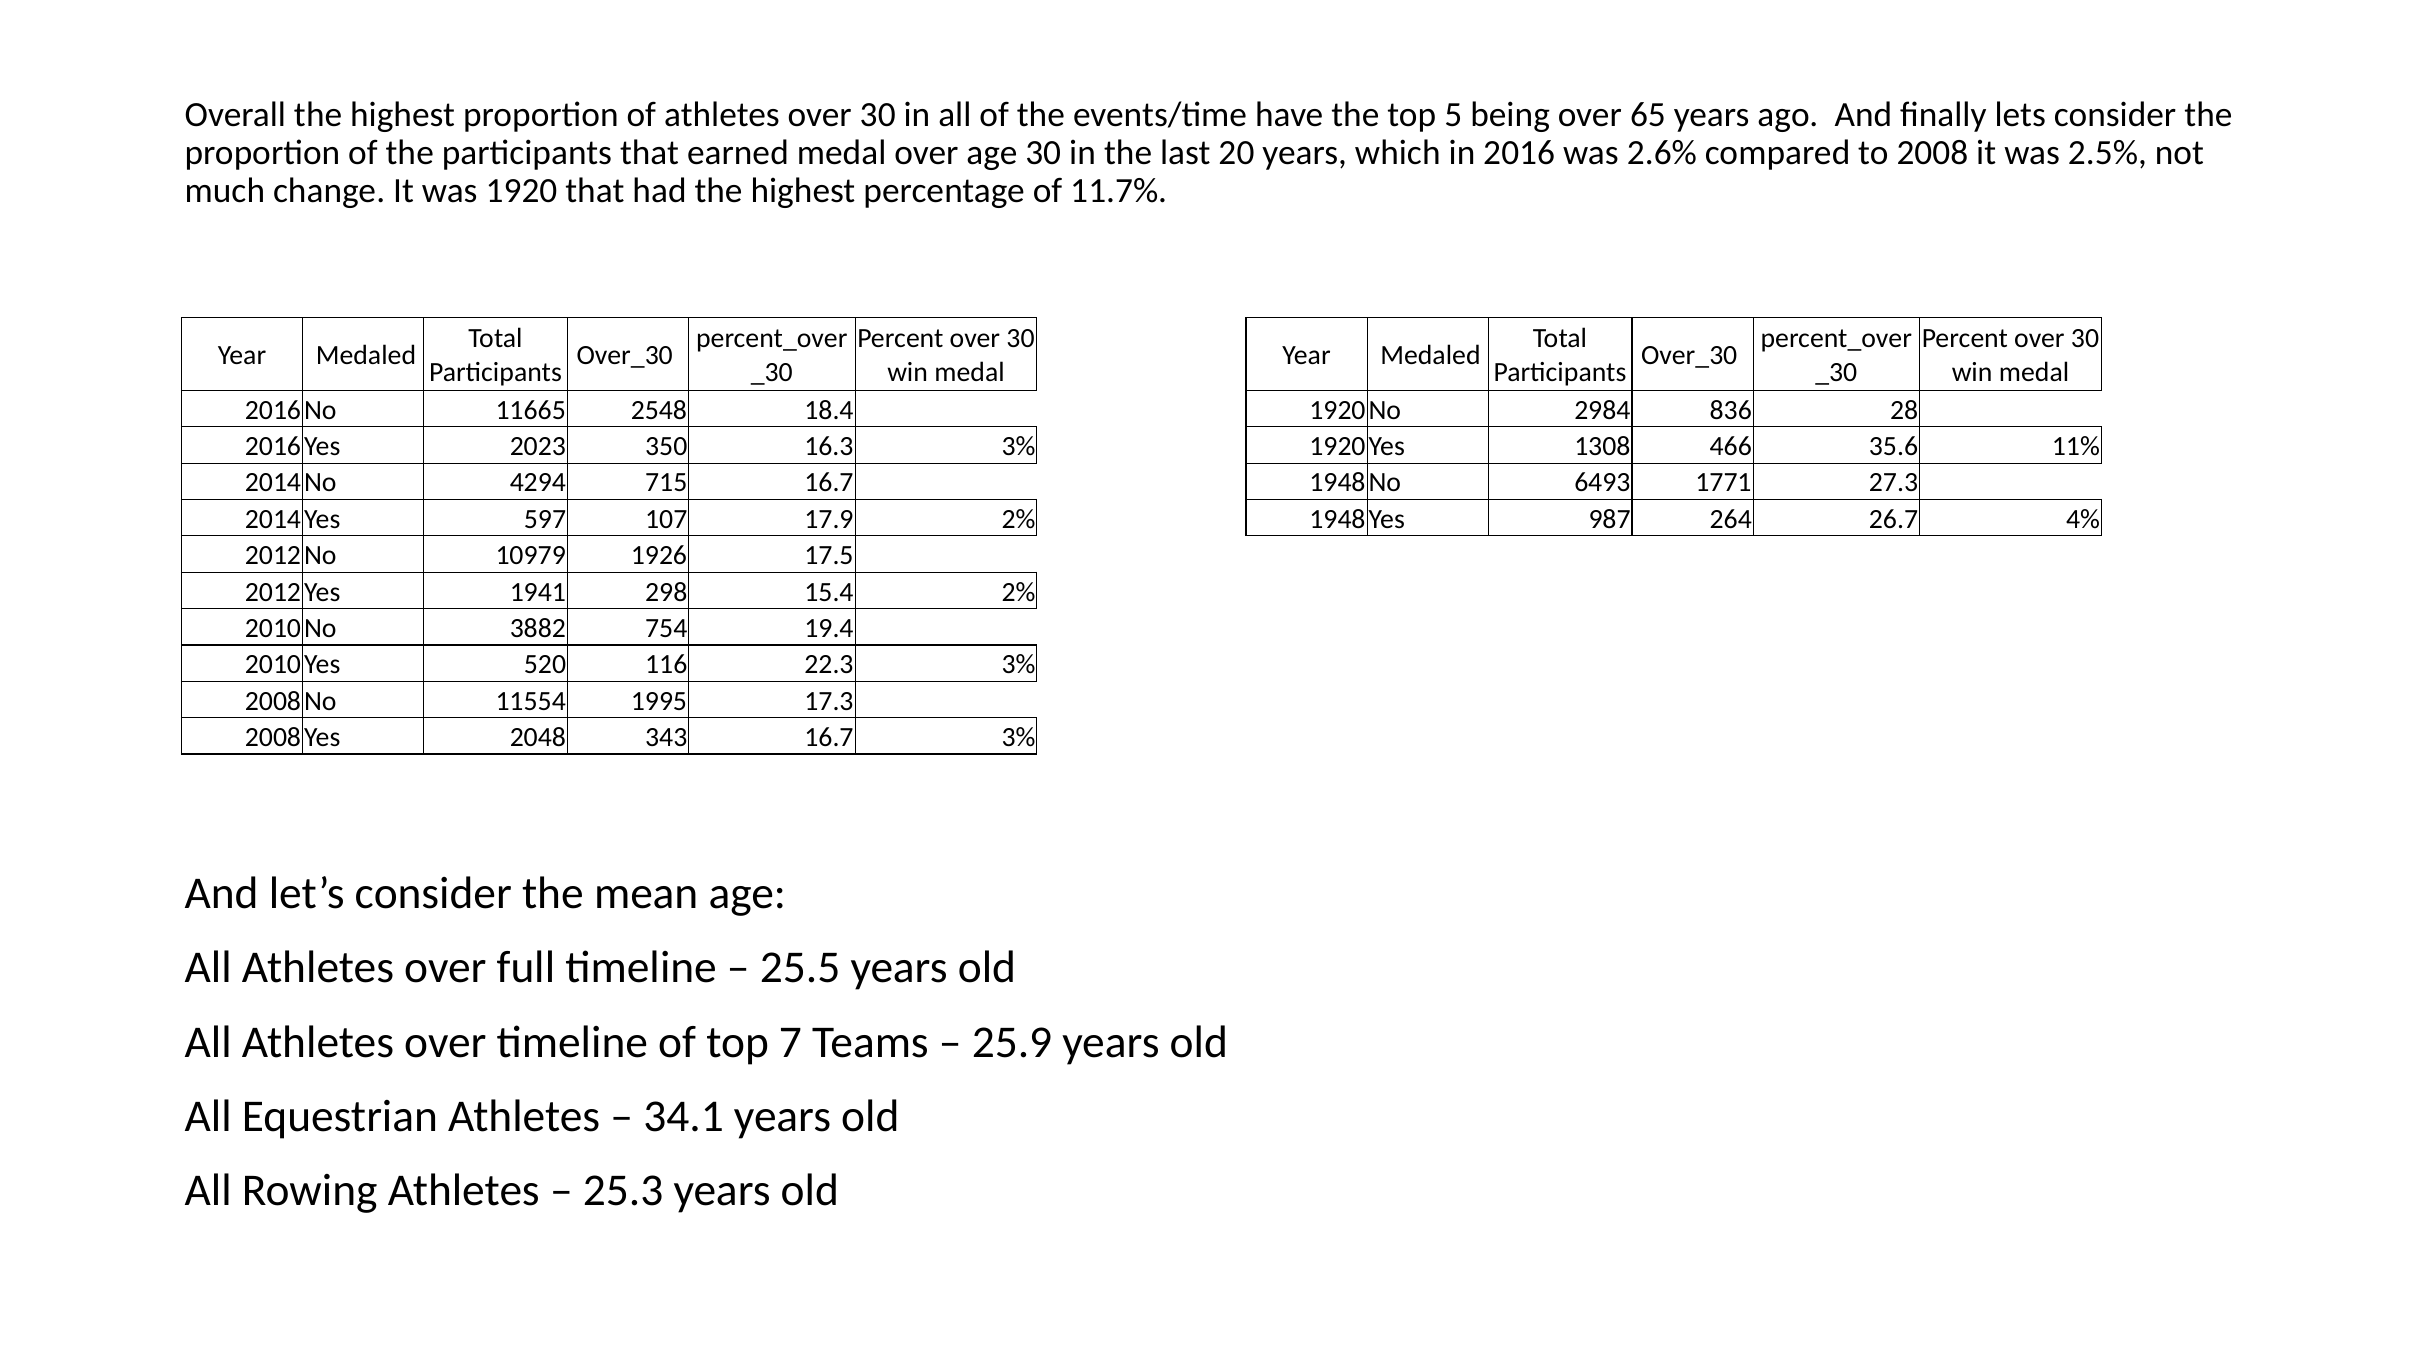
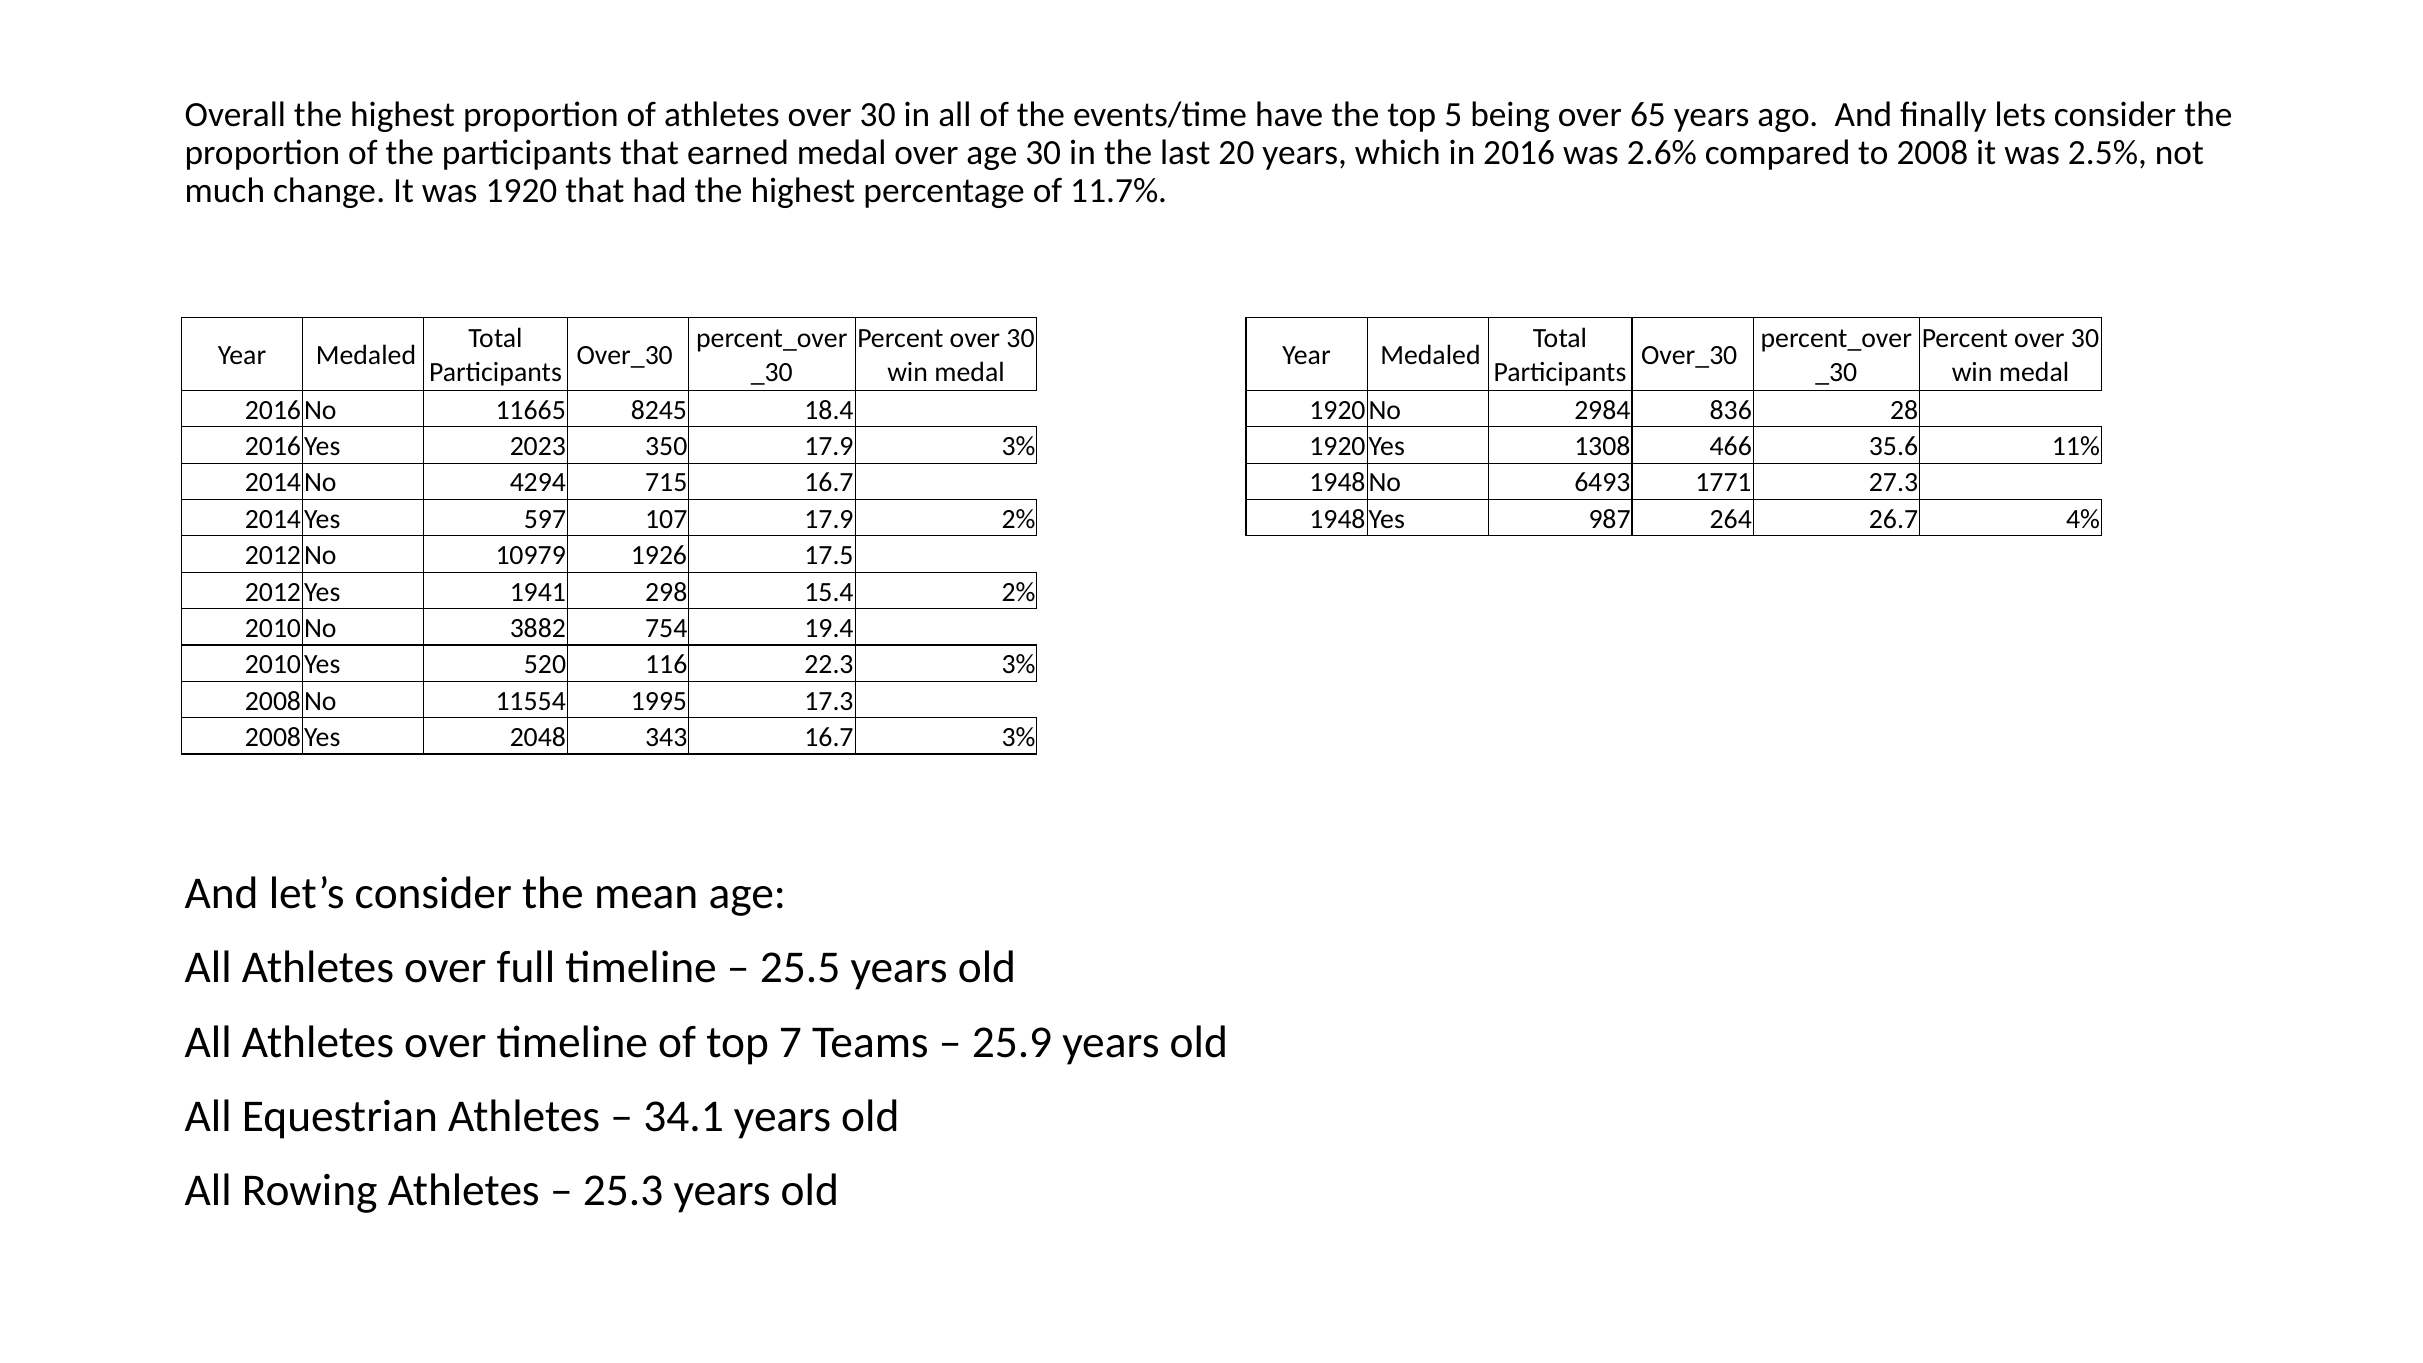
2548: 2548 -> 8245
350 16.3: 16.3 -> 17.9
